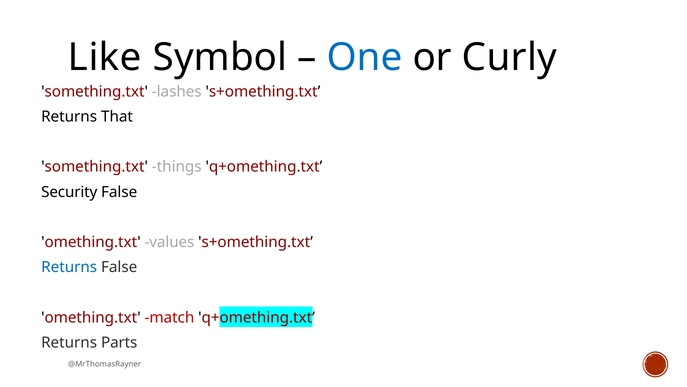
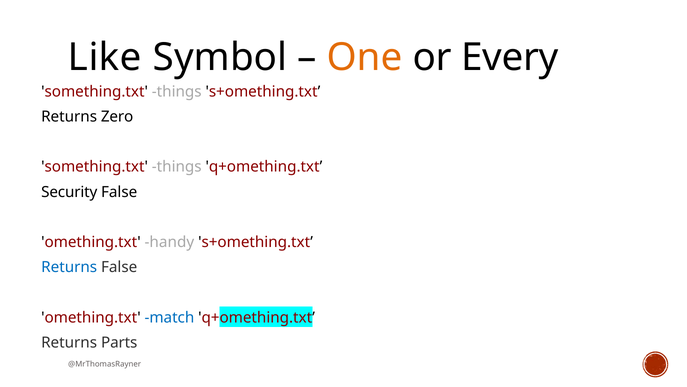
One colour: blue -> orange
Curly: Curly -> Every
lashes at (177, 91): lashes -> things
That: That -> Zero
values: values -> handy
match colour: red -> blue
